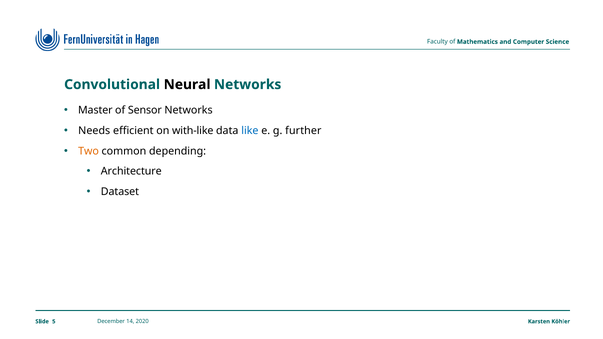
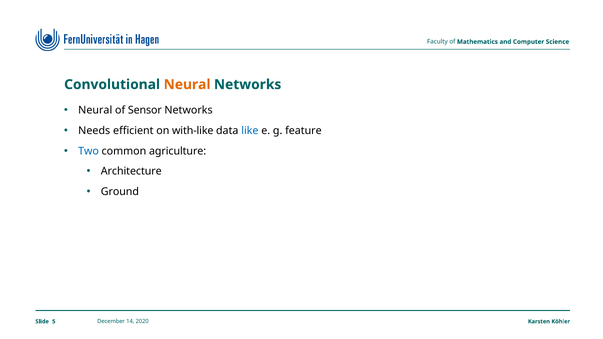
Neural at (187, 85) colour: black -> orange
Master at (95, 110): Master -> Neural
further: further -> feature
Two colour: orange -> blue
depending: depending -> agriculture
Dataset: Dataset -> Ground
